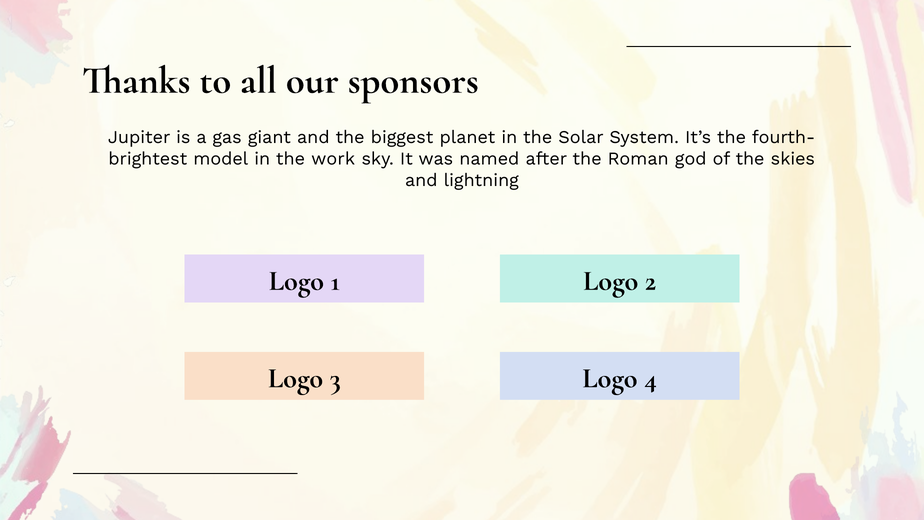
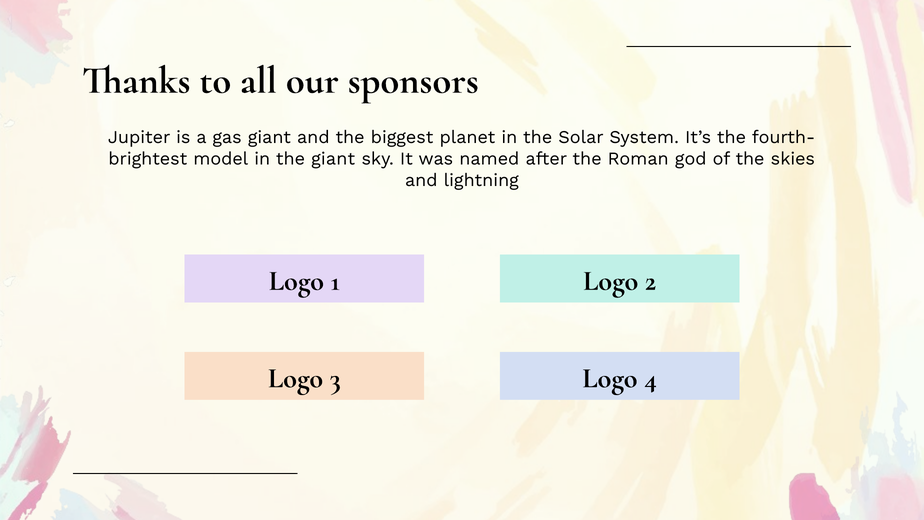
the work: work -> giant
